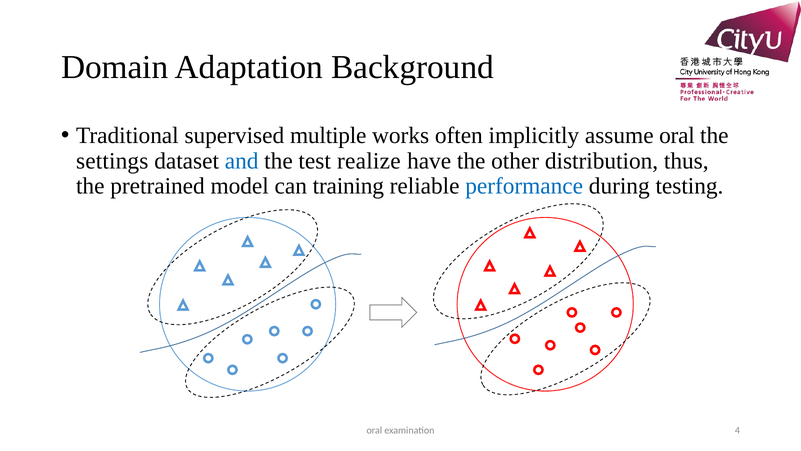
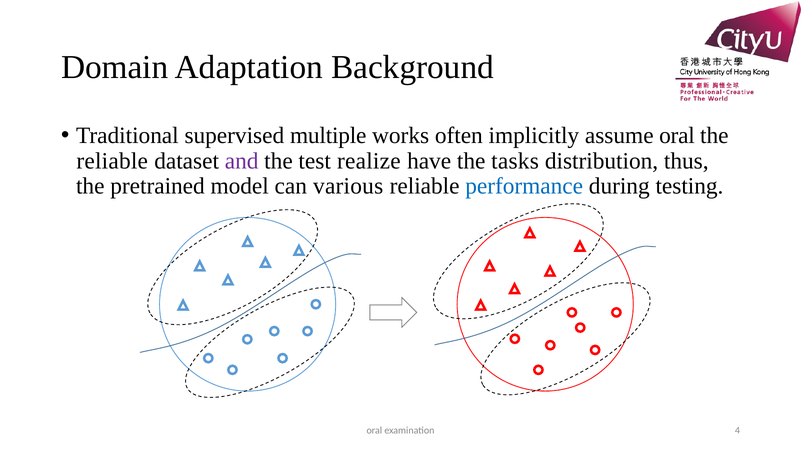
settings at (112, 161): settings -> reliable
and colour: blue -> purple
other: other -> tasks
training: training -> various
